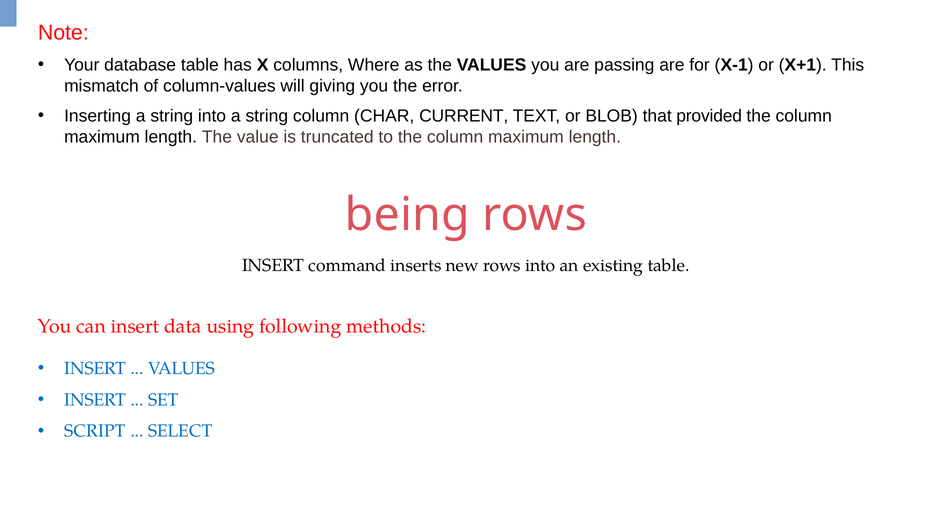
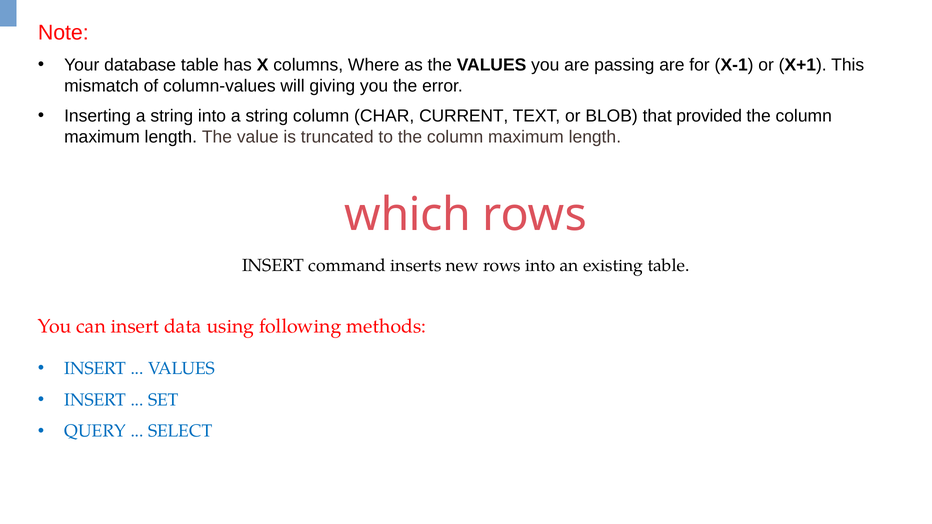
being: being -> which
SCRIPT: SCRIPT -> QUERY
